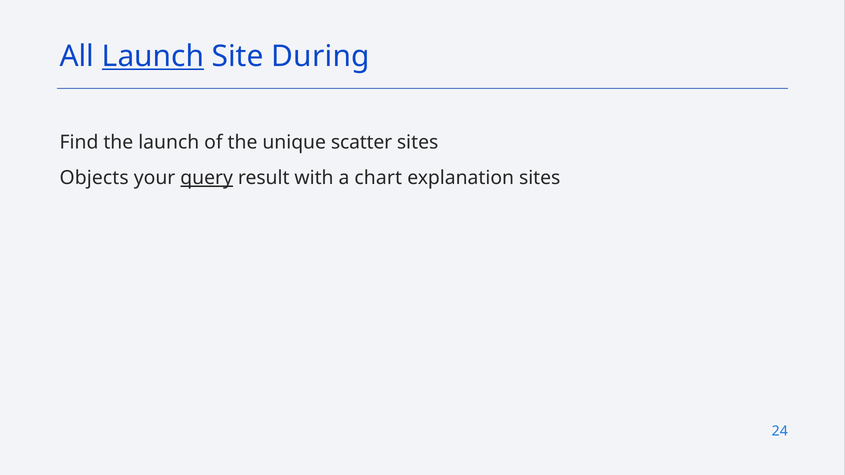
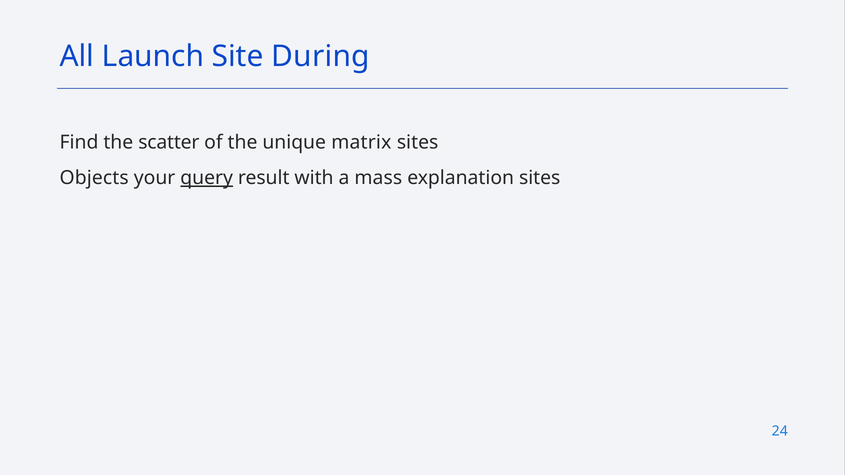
Launch at (153, 56) underline: present -> none
the launch: launch -> scatter
scatter: scatter -> matrix
chart: chart -> mass
